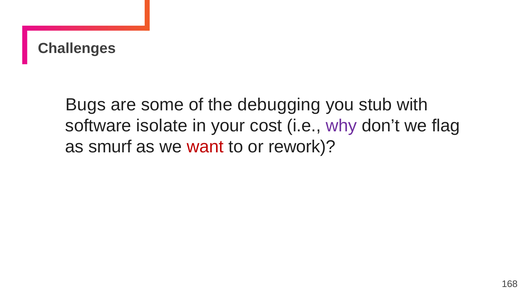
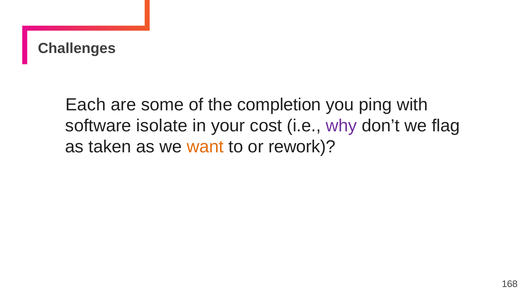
Bugs: Bugs -> Each
debugging: debugging -> completion
stub: stub -> ping
smurf: smurf -> taken
want colour: red -> orange
